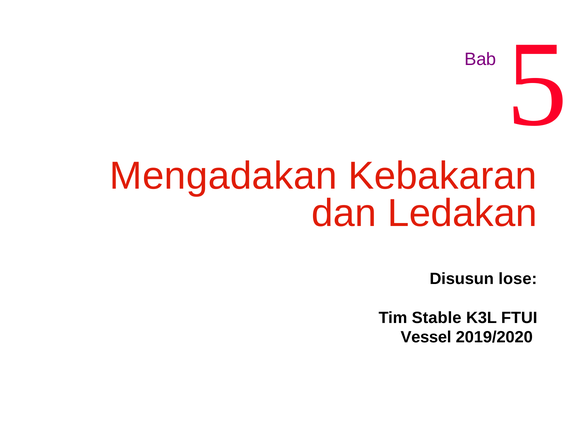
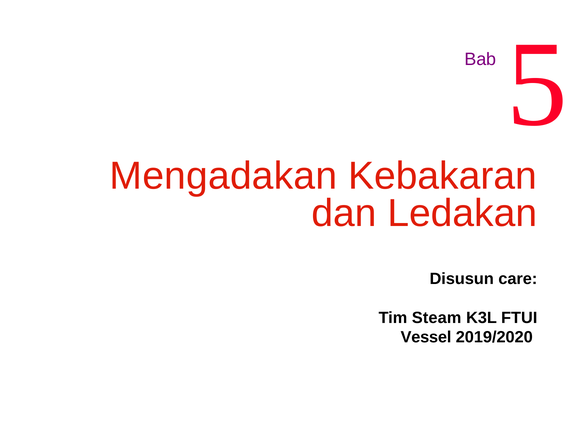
lose: lose -> care
Stable: Stable -> Steam
